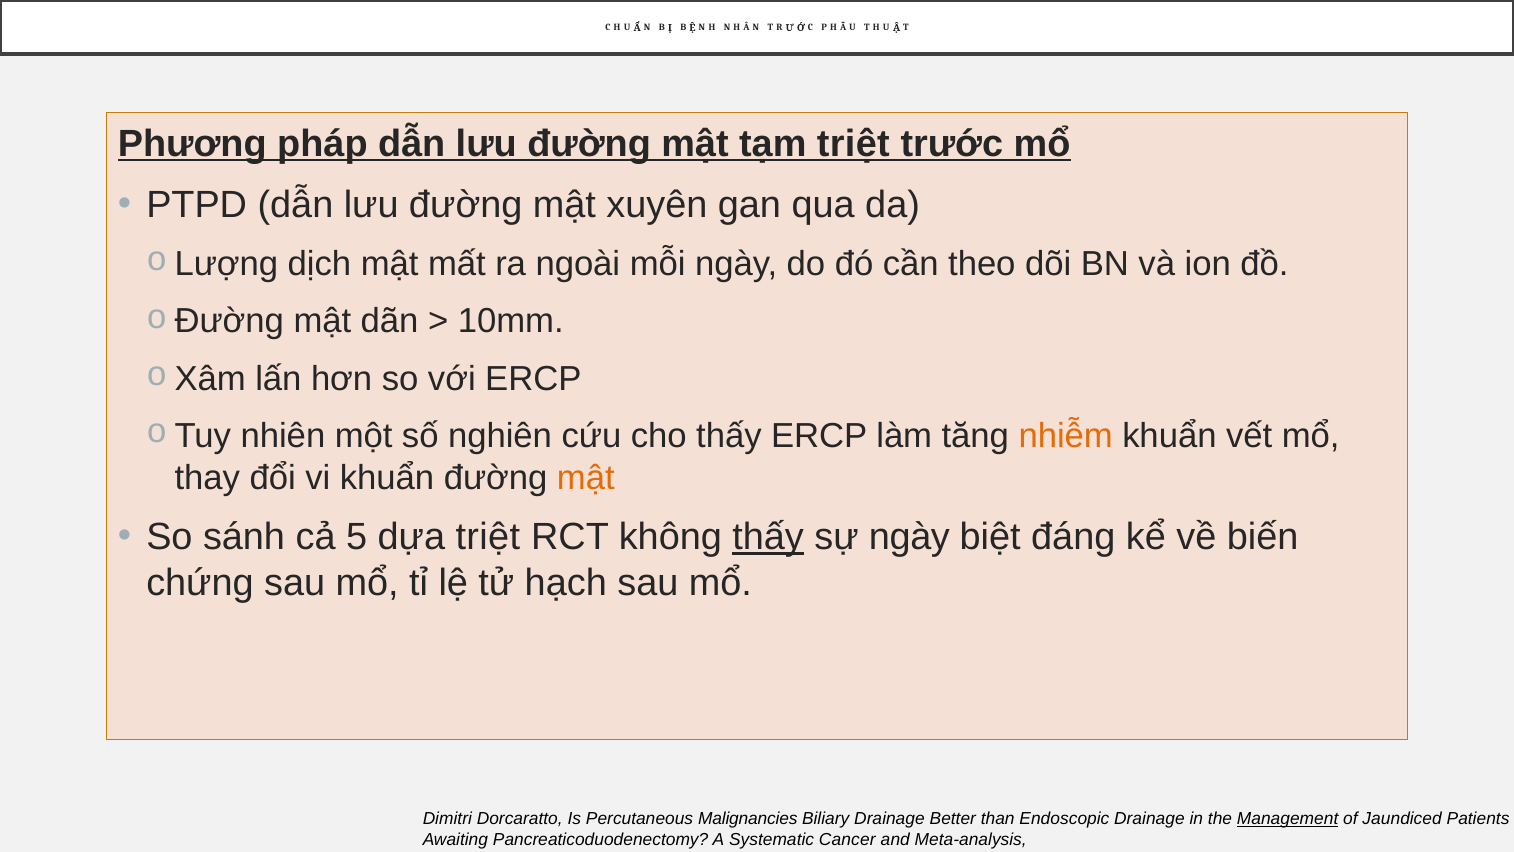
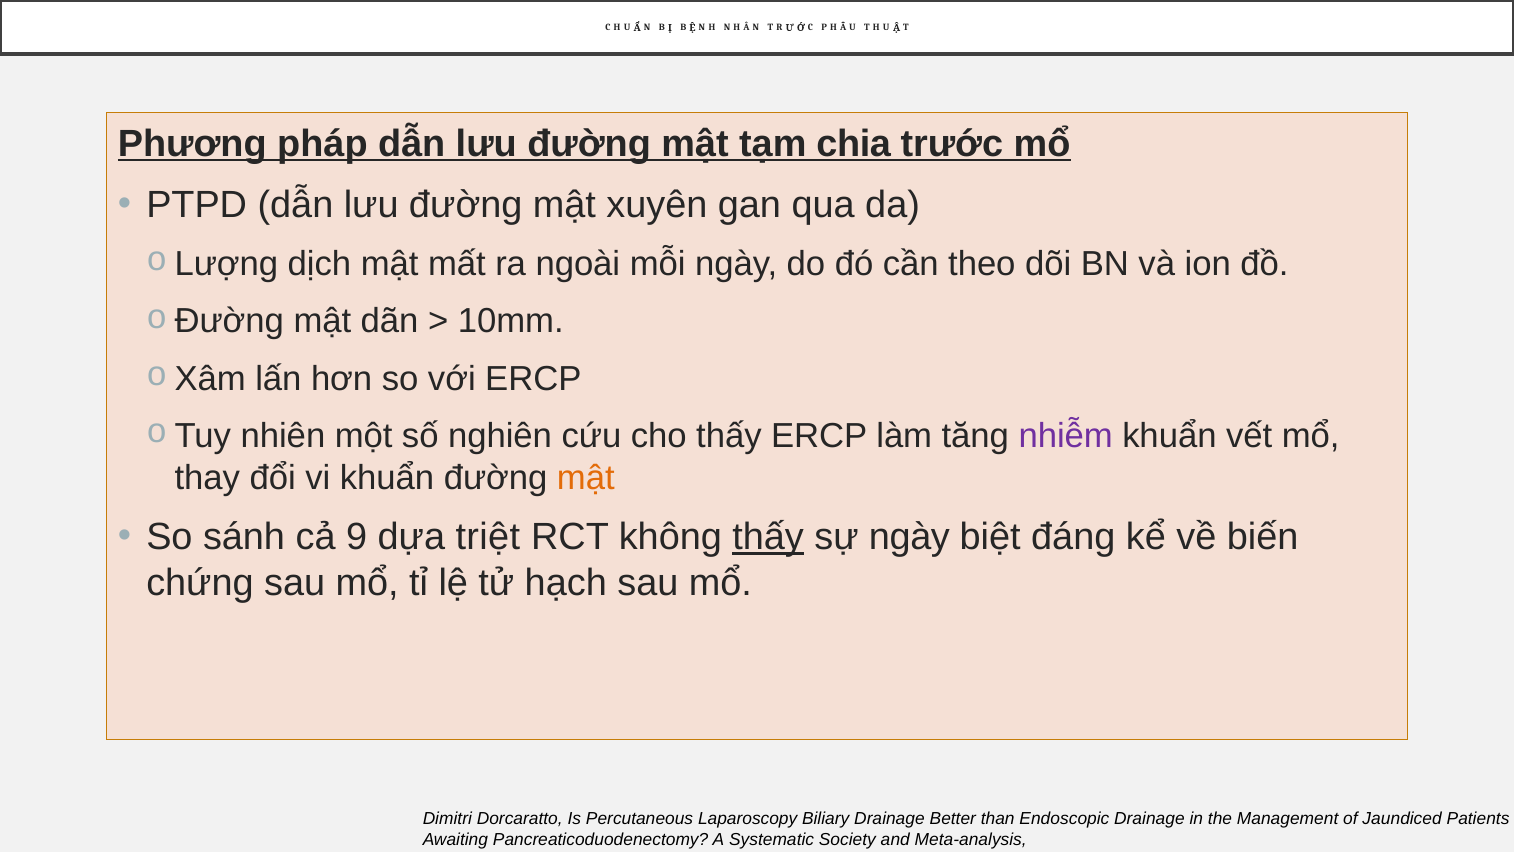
tạm triệt: triệt -> chia
nhiễm colour: orange -> purple
5: 5 -> 9
Malignancies: Malignancies -> Laparoscopy
Management underline: present -> none
Cancer: Cancer -> Society
